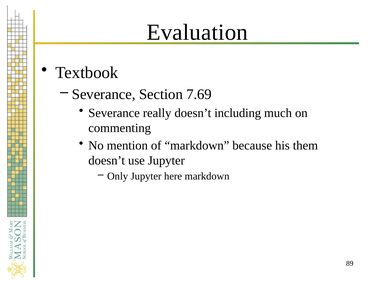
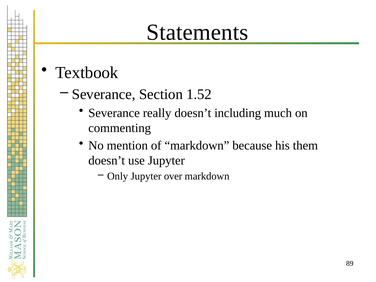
Evaluation: Evaluation -> Statements
7.69: 7.69 -> 1.52
here: here -> over
